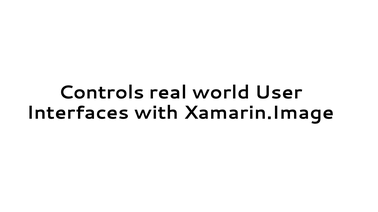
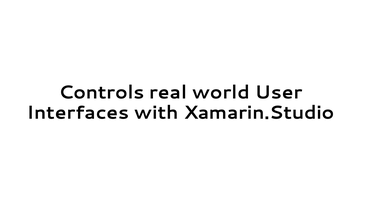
Xamarin.Image: Xamarin.Image -> Xamarin.Studio
